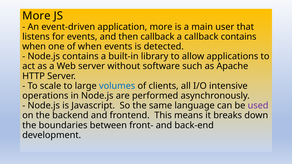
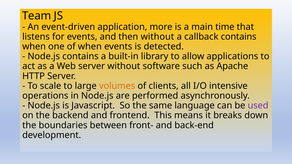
More at (36, 16): More -> Team
user: user -> time
then callback: callback -> without
volumes colour: blue -> orange
